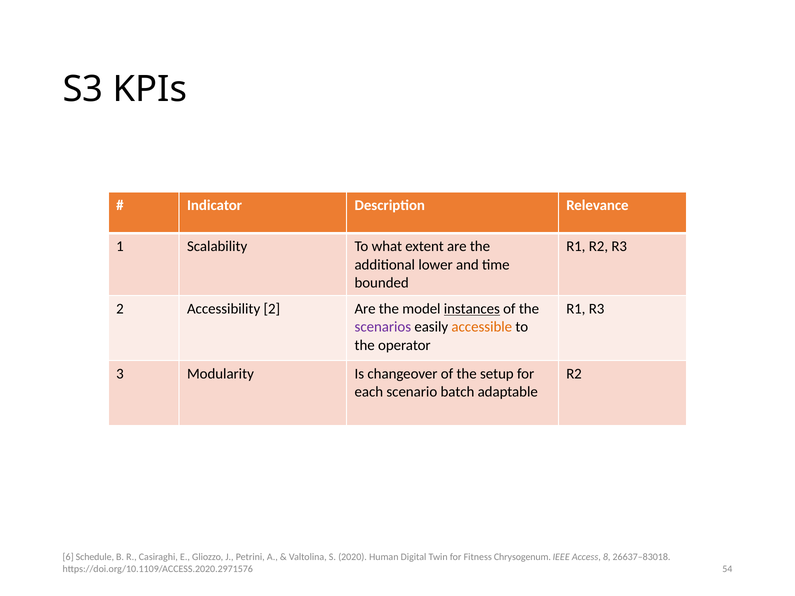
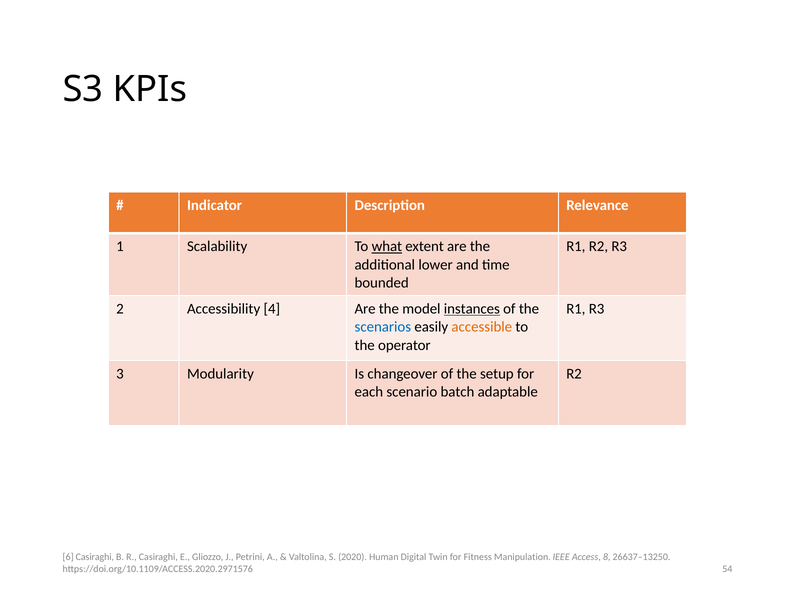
what underline: none -> present
Accessibility 2: 2 -> 4
scenarios colour: purple -> blue
6 Schedule: Schedule -> Casiraghi
Chrysogenum: Chrysogenum -> Manipulation
26637–83018: 26637–83018 -> 26637–13250
